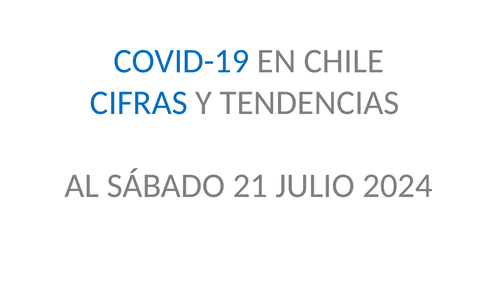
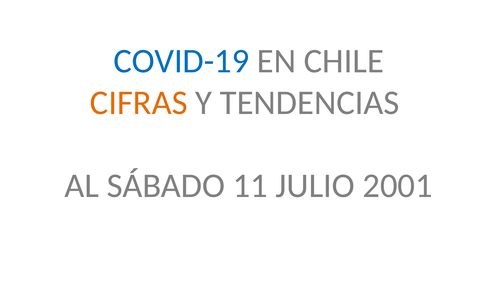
CIFRAS colour: blue -> orange
21: 21 -> 11
2024: 2024 -> 2001
